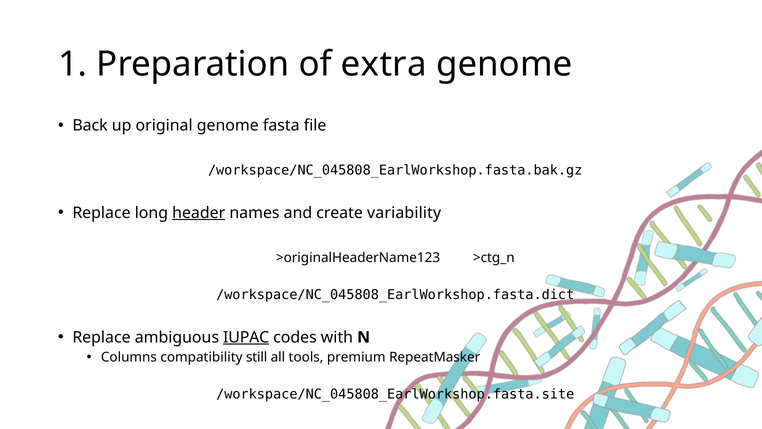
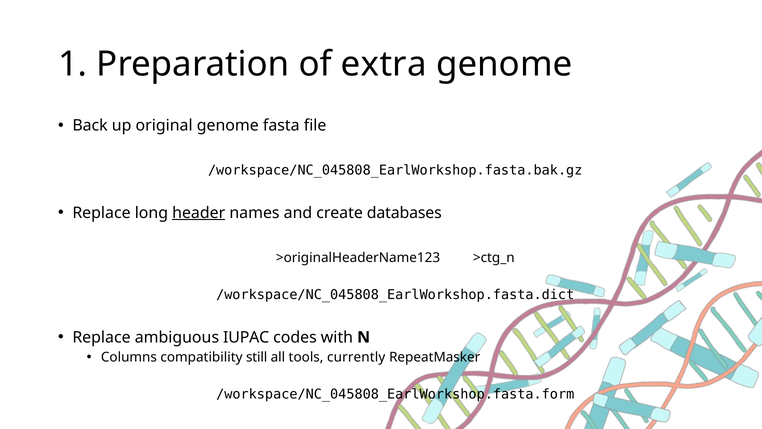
variability: variability -> databases
IUPAC underline: present -> none
premium: premium -> currently
/workspace/NC_045808_EarlWorkshop.fasta.site: /workspace/NC_045808_EarlWorkshop.fasta.site -> /workspace/NC_045808_EarlWorkshop.fasta.form
